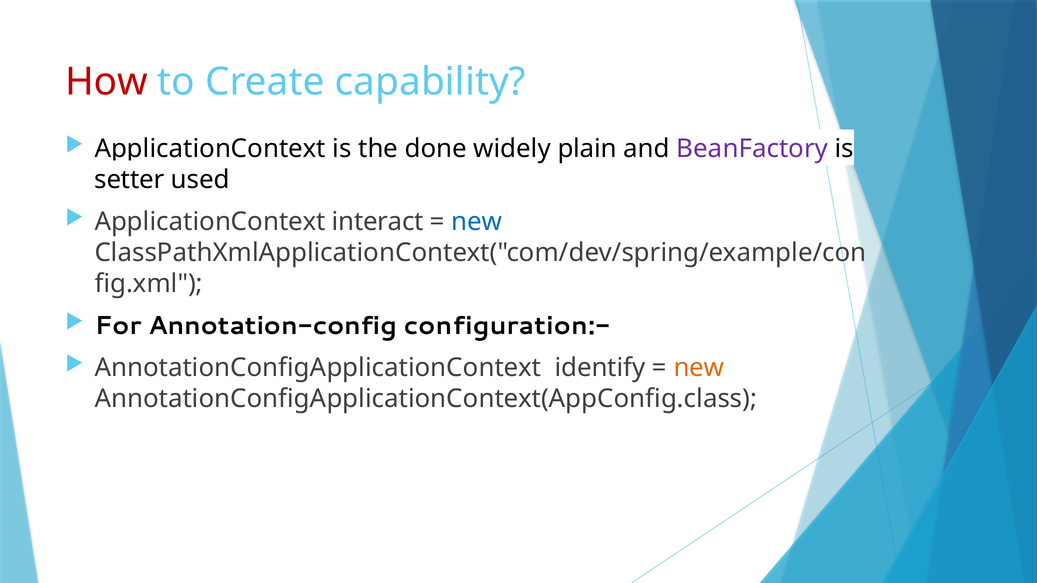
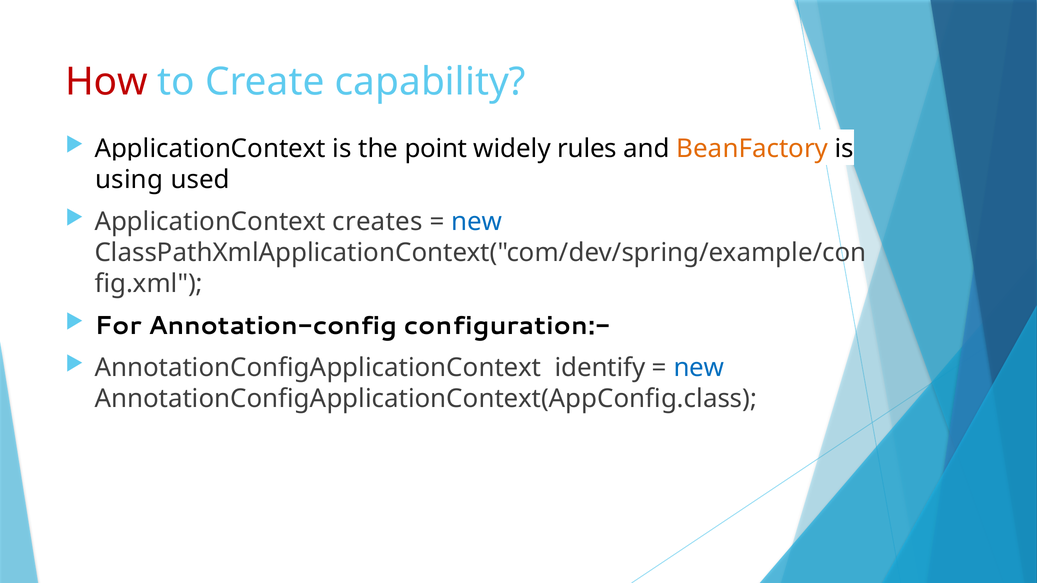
done: done -> point
plain: plain -> rules
BeanFactory colour: purple -> orange
setter: setter -> using
interact: interact -> creates
new at (699, 368) colour: orange -> blue
